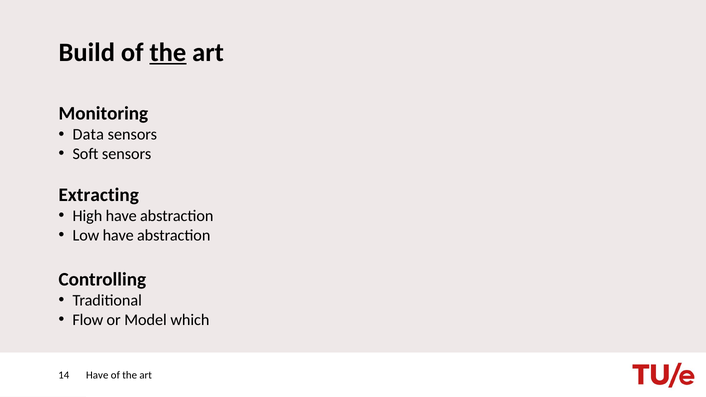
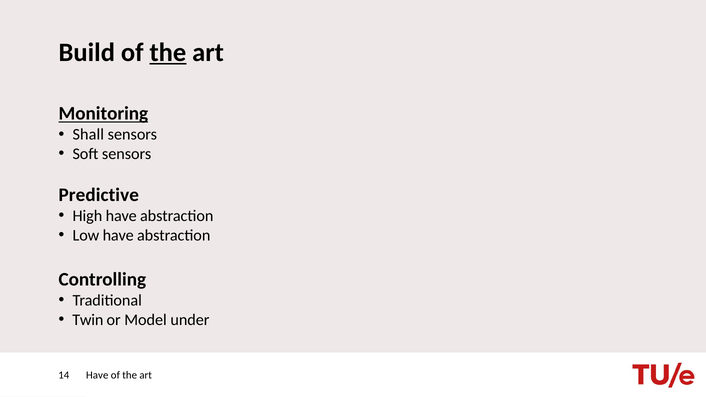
Monitoring underline: none -> present
Data: Data -> Shall
Extracting: Extracting -> Predictive
Flow: Flow -> Twin
which: which -> under
